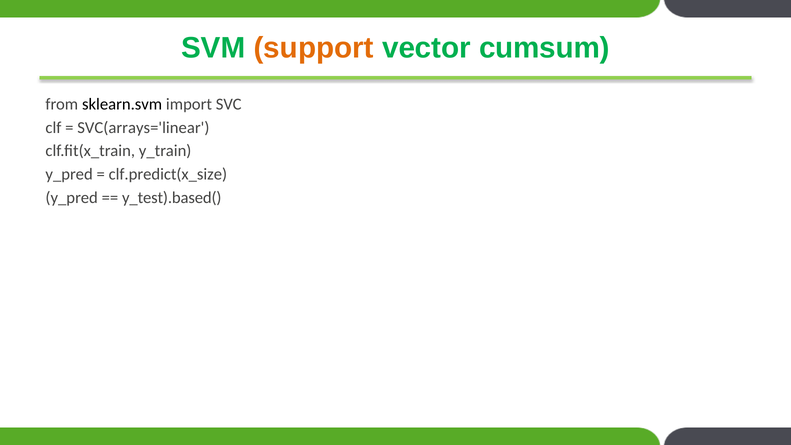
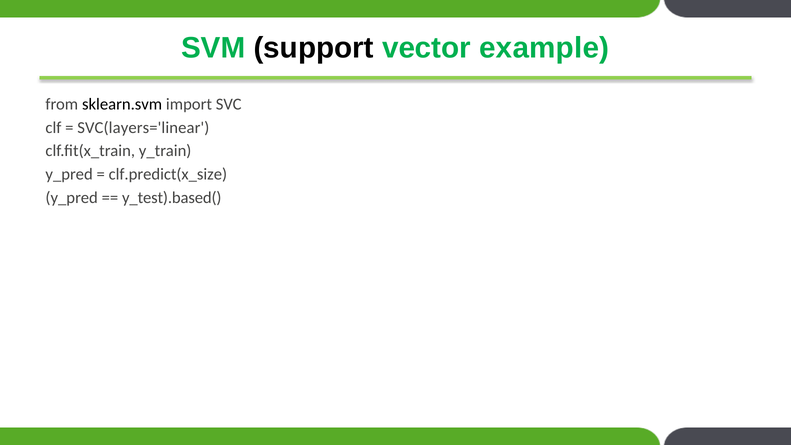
support colour: orange -> black
cumsum: cumsum -> example
SVC(arrays='linear: SVC(arrays='linear -> SVC(layers='linear
